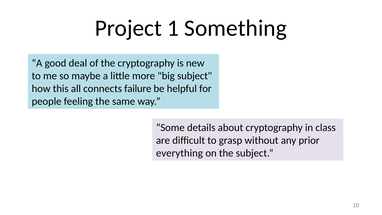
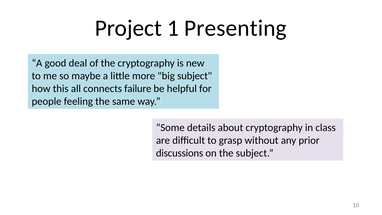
Something: Something -> Presenting
everything: everything -> discussions
